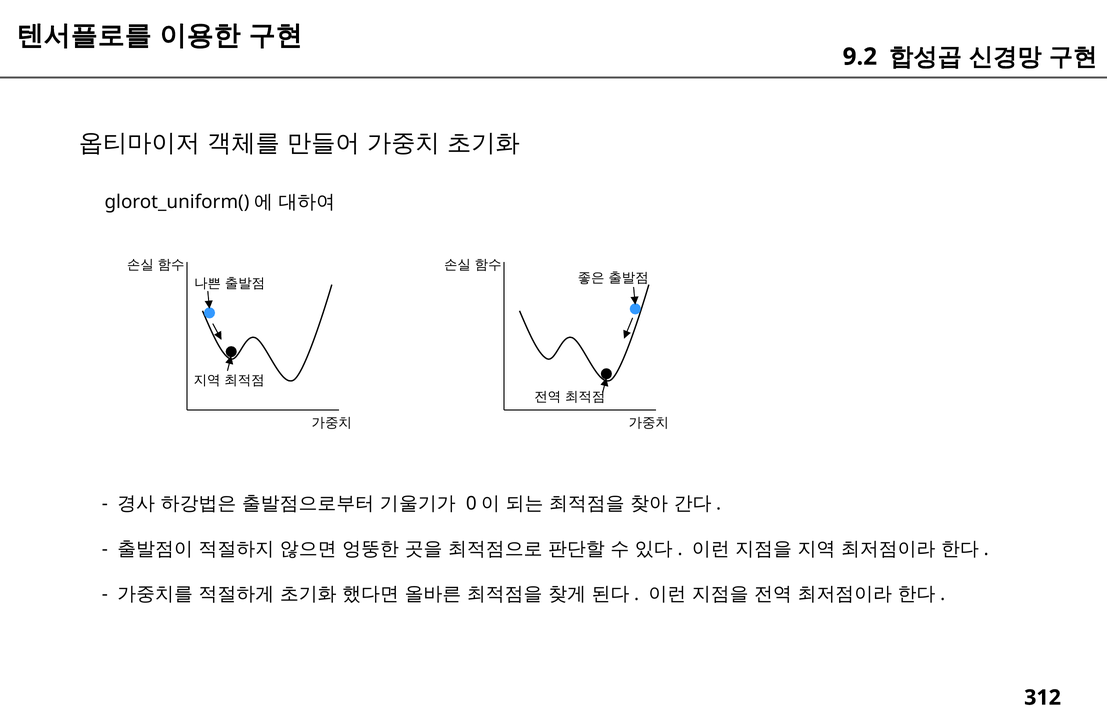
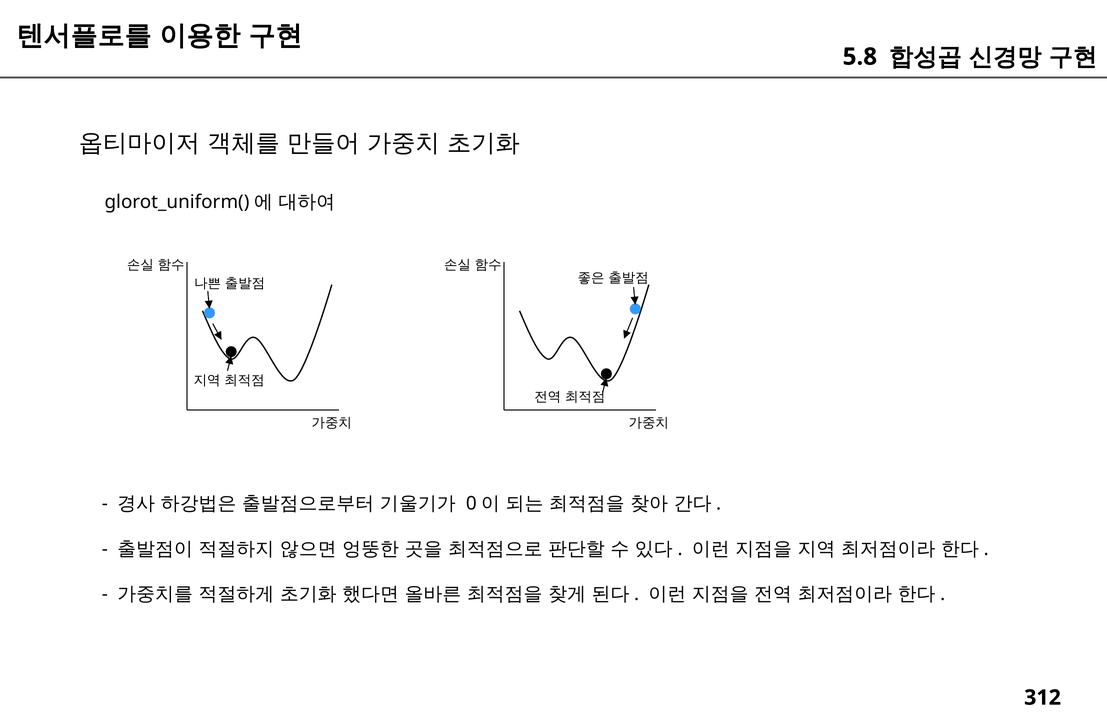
9.2: 9.2 -> 5.8
